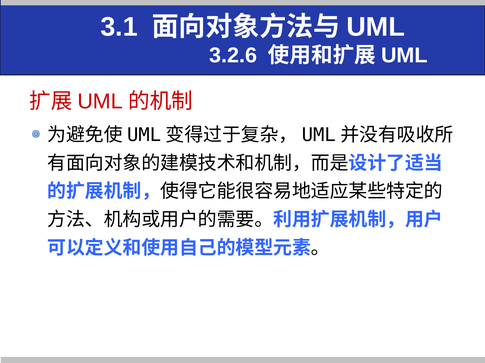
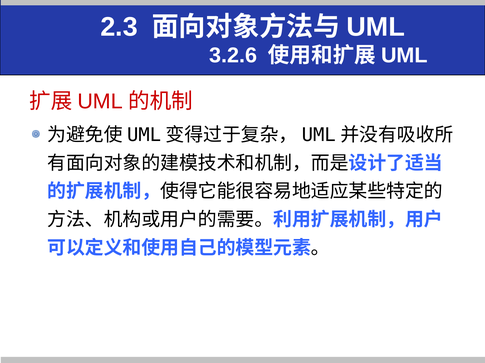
3.1: 3.1 -> 2.3
